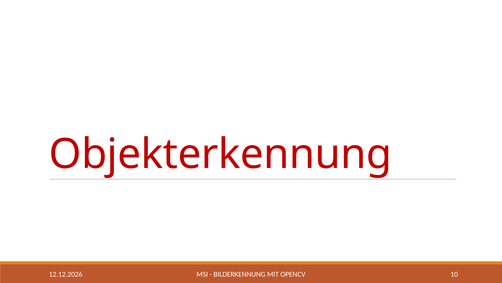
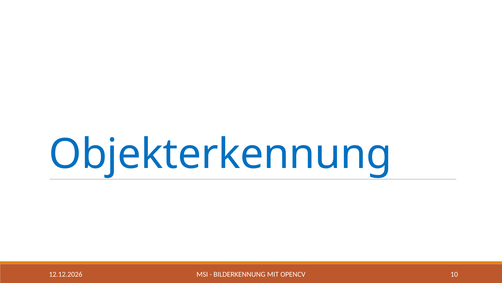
Objekterkennung colour: red -> blue
